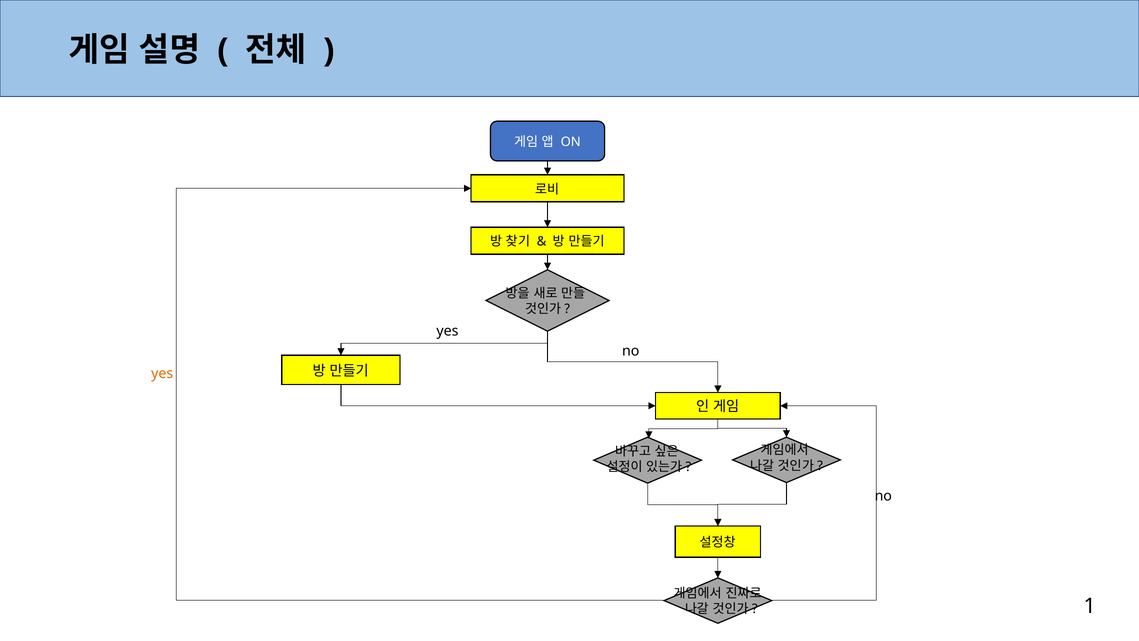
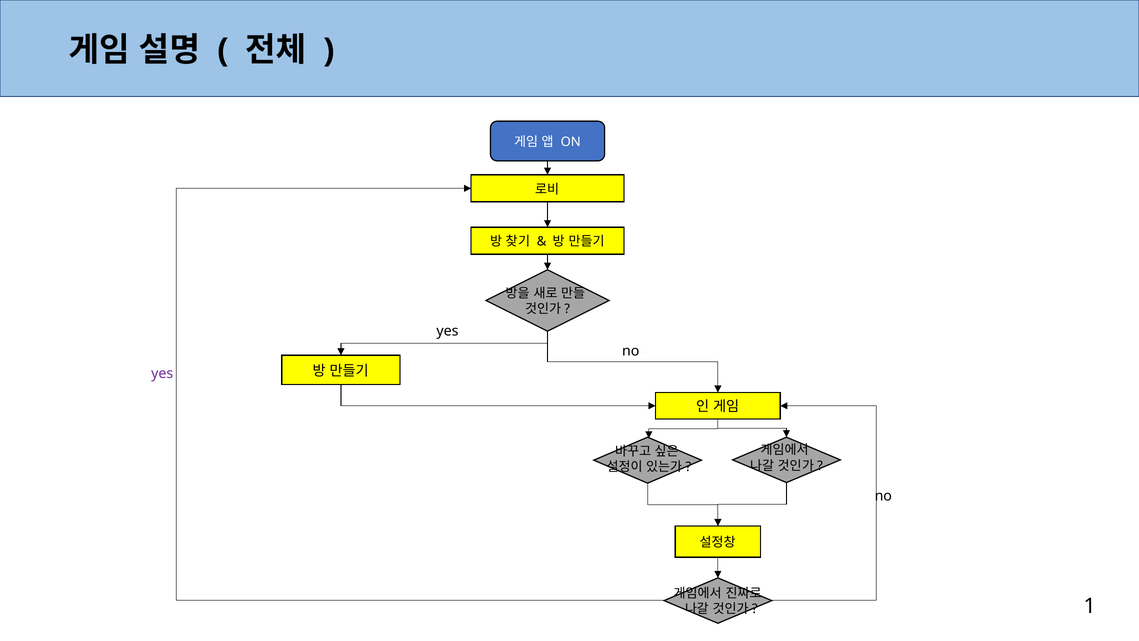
yes at (162, 373) colour: orange -> purple
